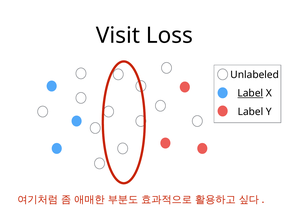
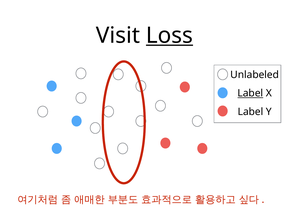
Loss underline: none -> present
